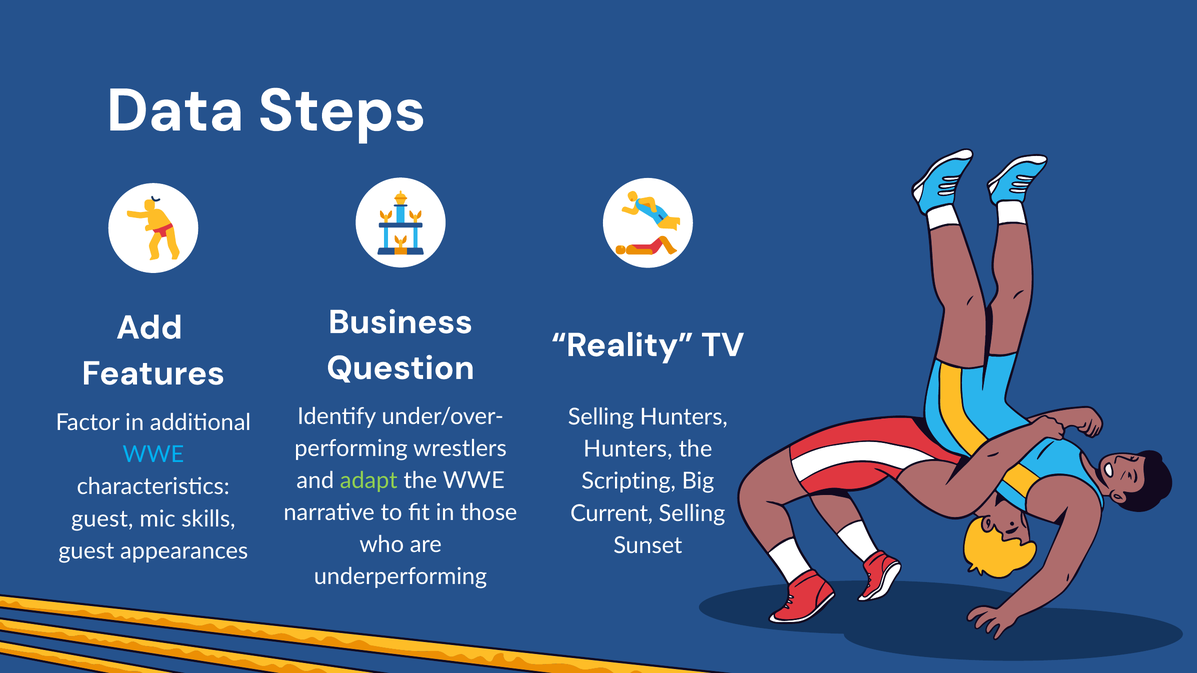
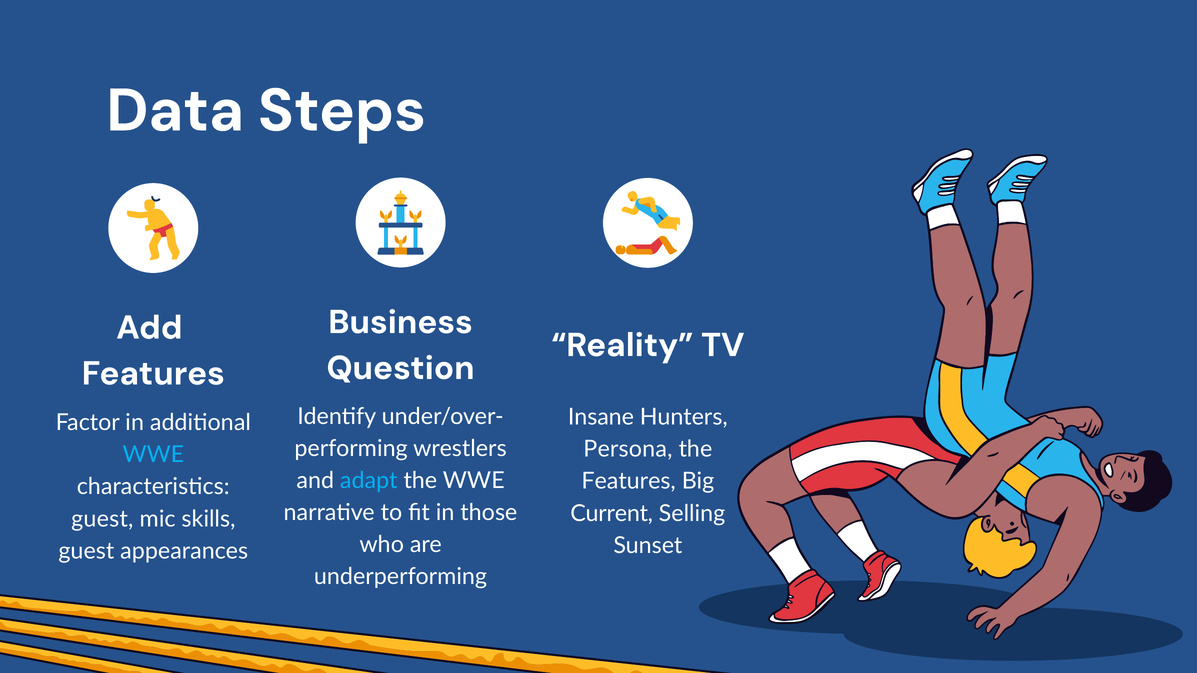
Selling at (601, 417): Selling -> Insane
Hunters at (628, 449): Hunters -> Persona
adapt colour: light green -> light blue
Scripting at (629, 481): Scripting -> Features
